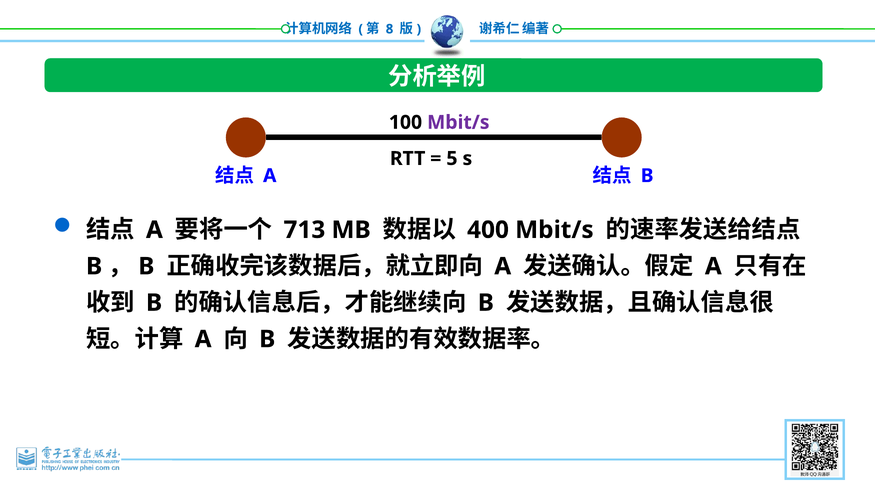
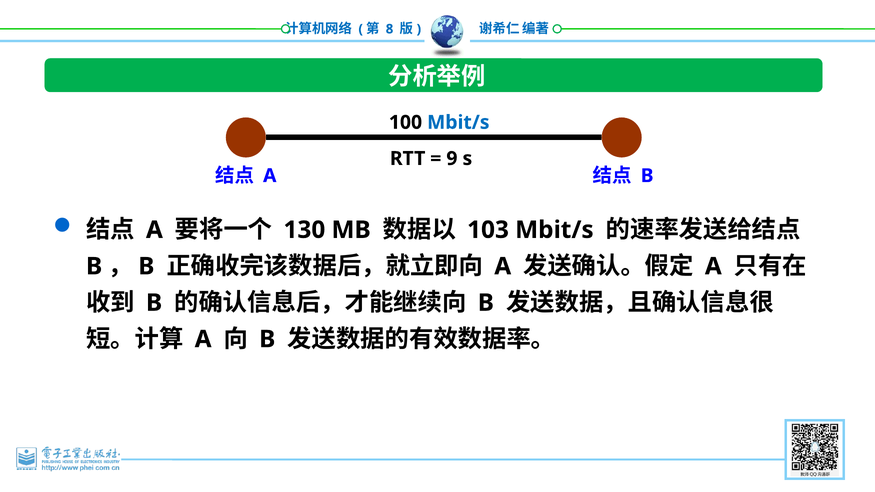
Mbit/s at (458, 122) colour: purple -> blue
5: 5 -> 9
713: 713 -> 130
400: 400 -> 103
